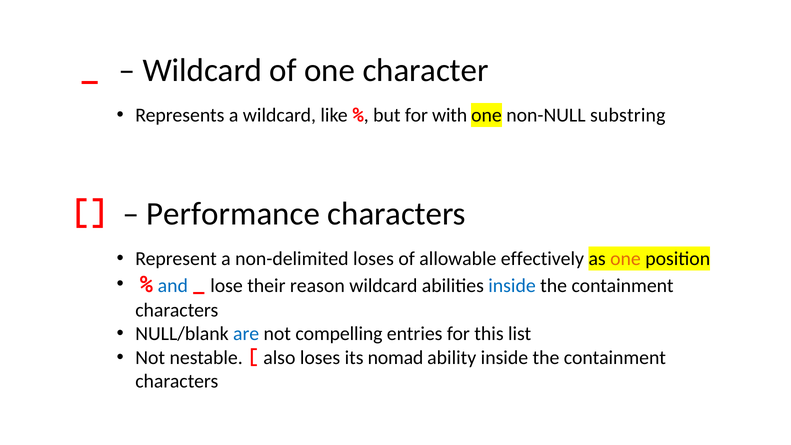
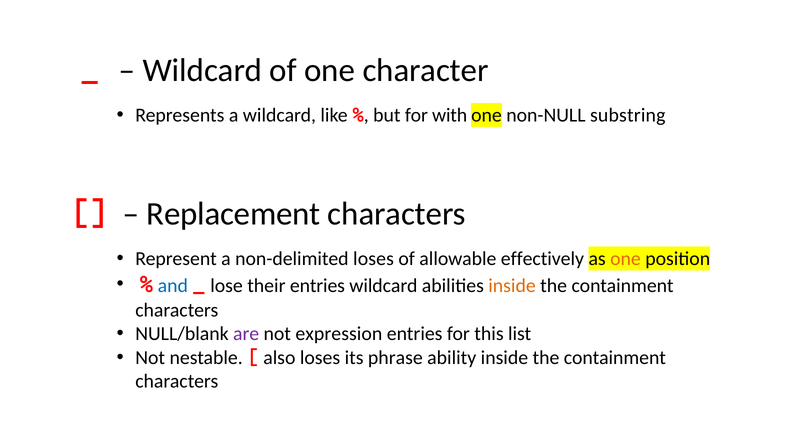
Performance: Performance -> Replacement
their reason: reason -> entries
inside at (512, 286) colour: blue -> orange
are colour: blue -> purple
compelling: compelling -> expression
nomad: nomad -> phrase
